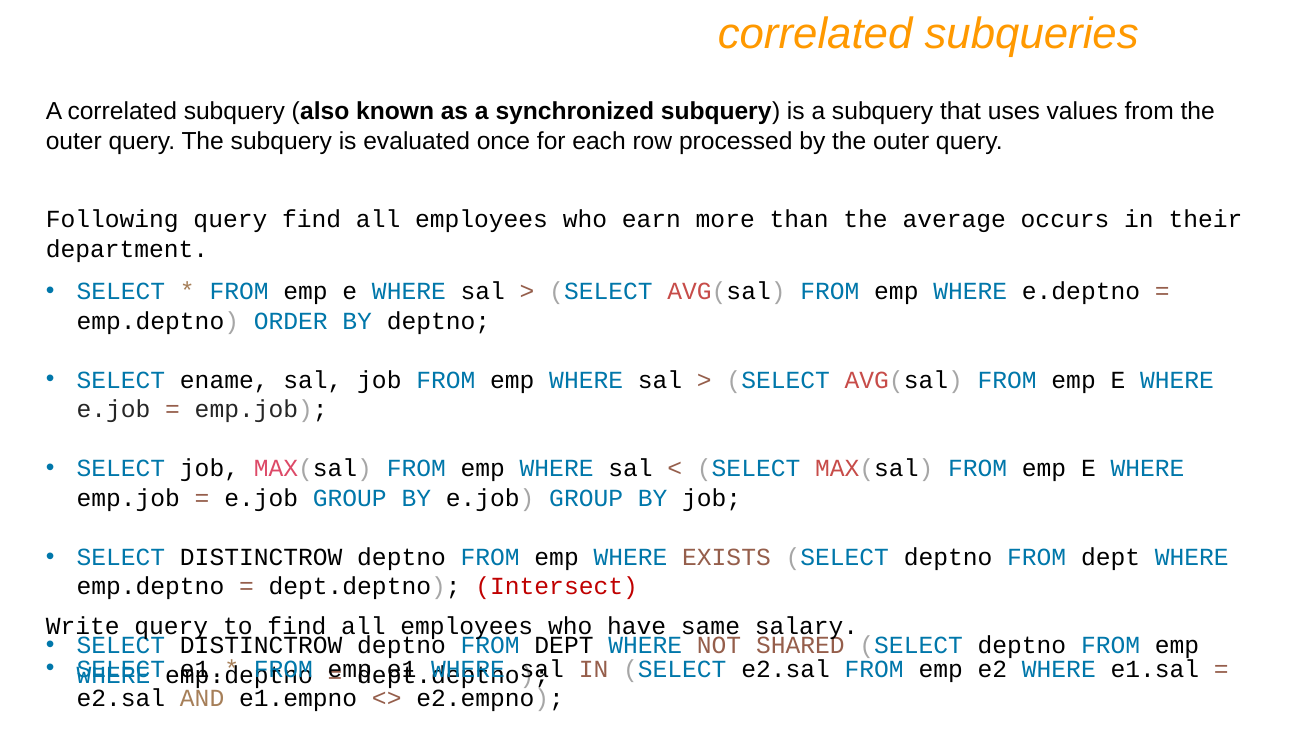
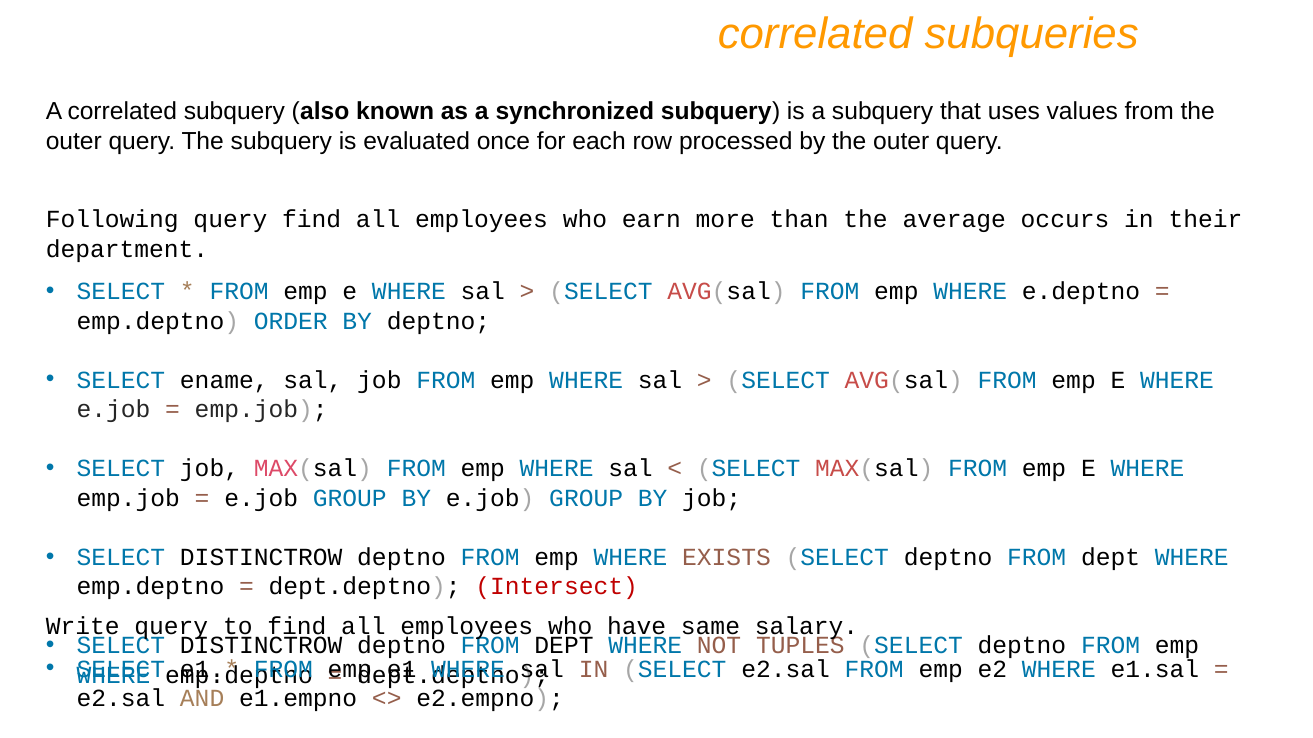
SHARED: SHARED -> TUPLES
